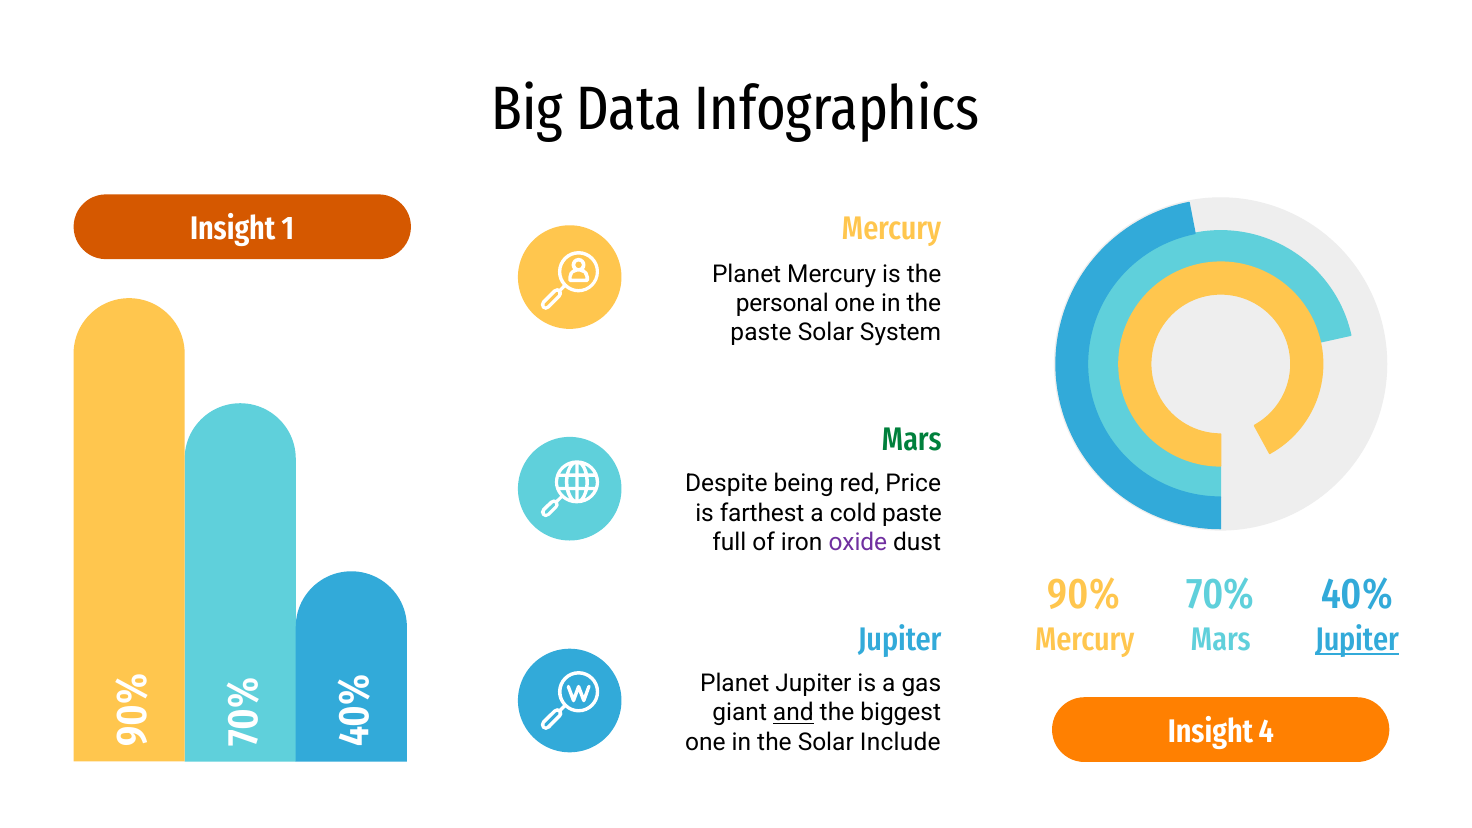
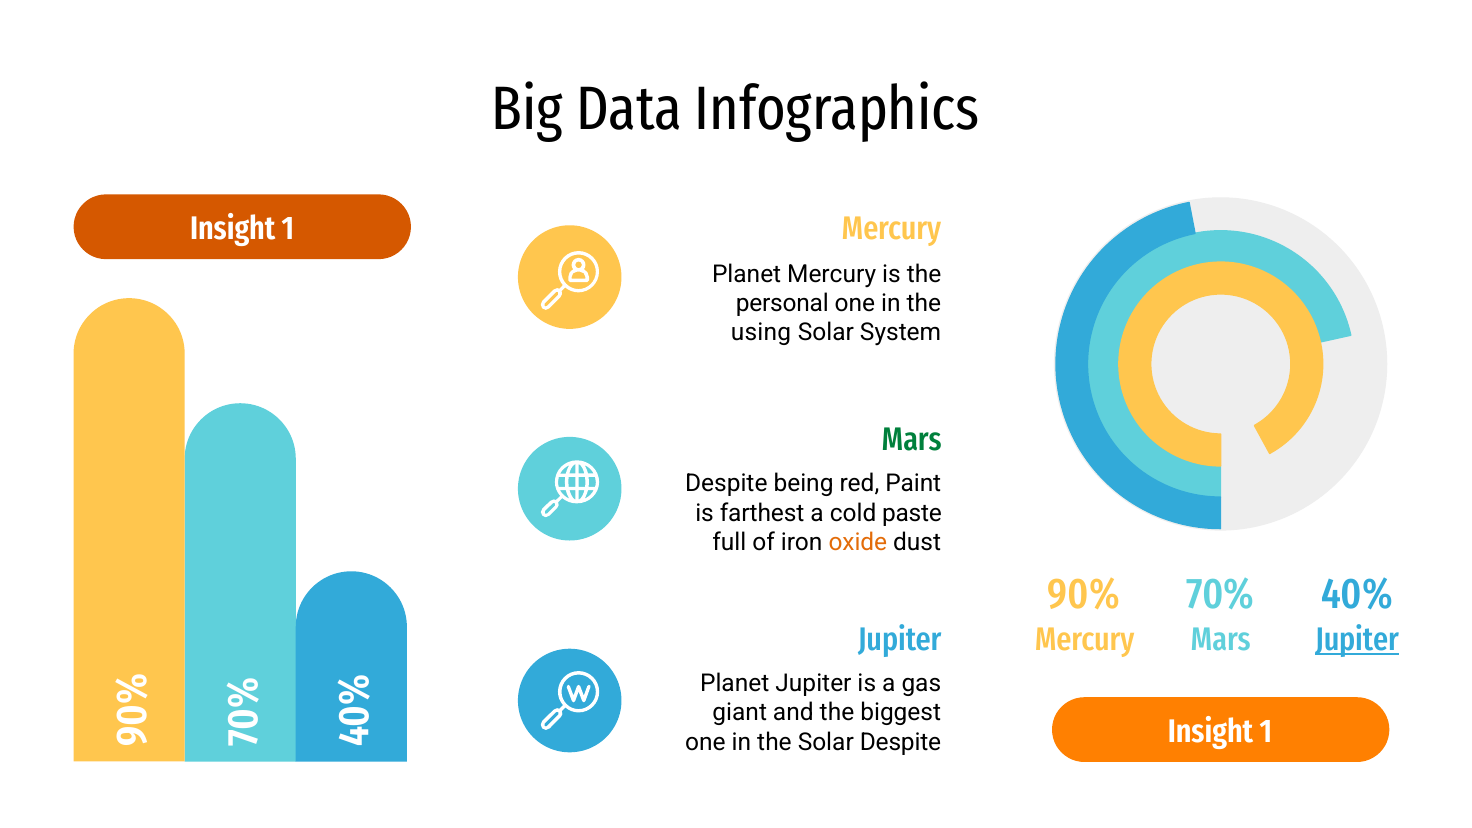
paste at (761, 333): paste -> using
Price: Price -> Paint
oxide colour: purple -> orange
and underline: present -> none
4 at (1266, 732): 4 -> 1
Solar Include: Include -> Despite
